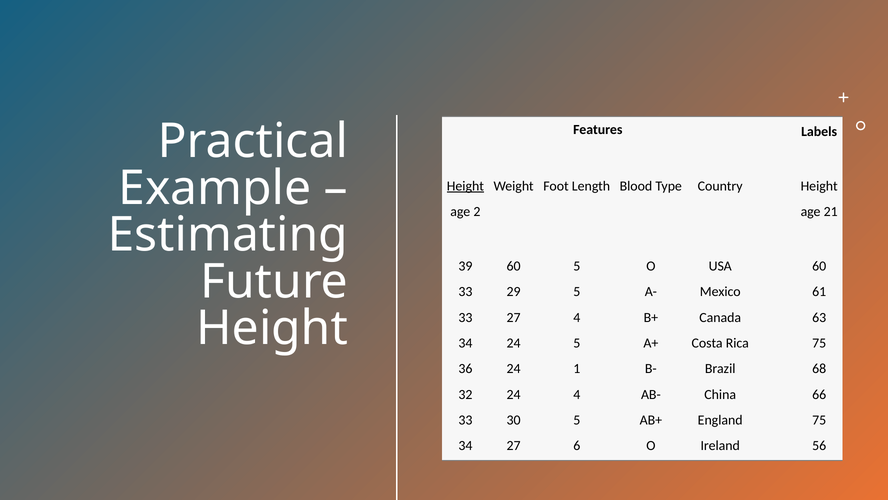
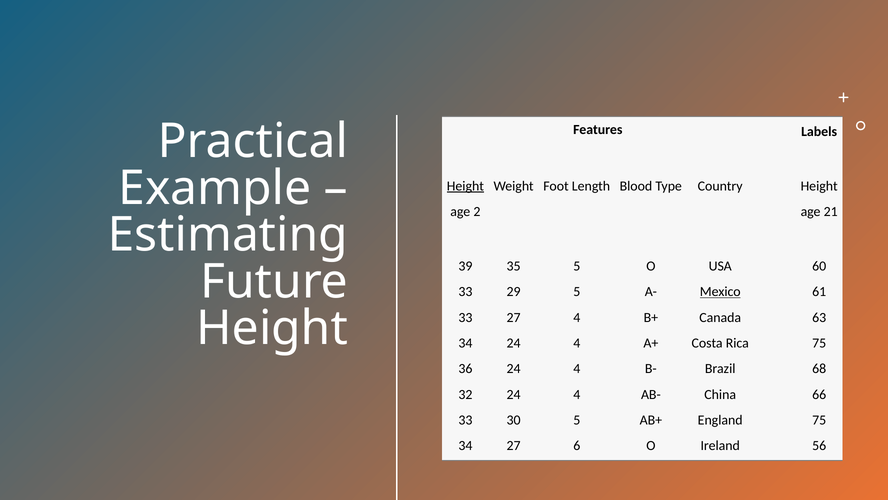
39 60: 60 -> 35
Mexico underline: none -> present
34 24 5: 5 -> 4
36 24 1: 1 -> 4
